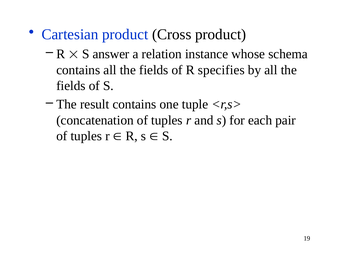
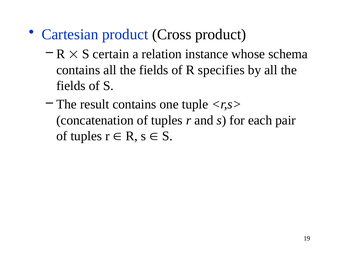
answer: answer -> certain
